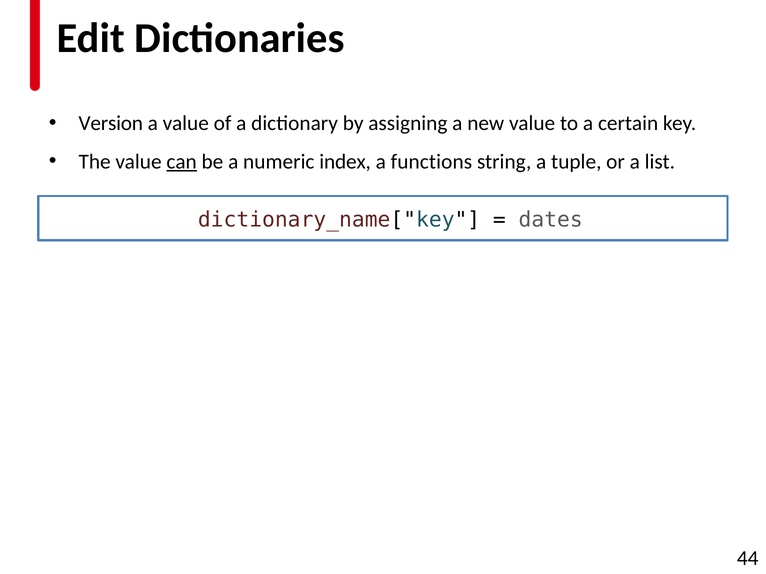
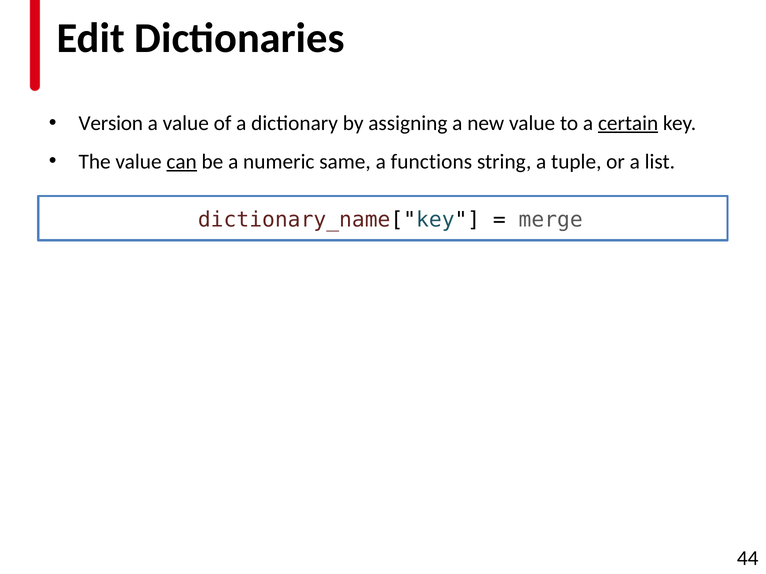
certain underline: none -> present
index: index -> same
dates: dates -> merge
